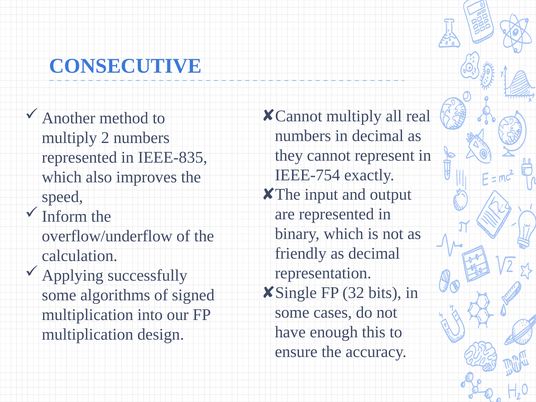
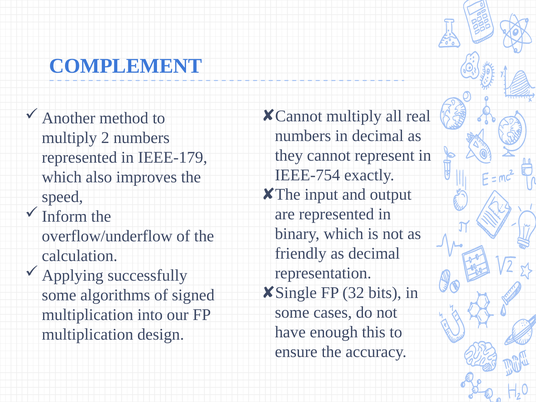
CONSECUTIVE: CONSECUTIVE -> COMPLEMENT
IEEE-835: IEEE-835 -> IEEE-179
